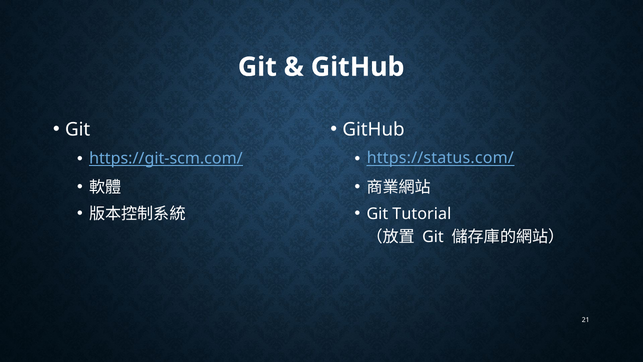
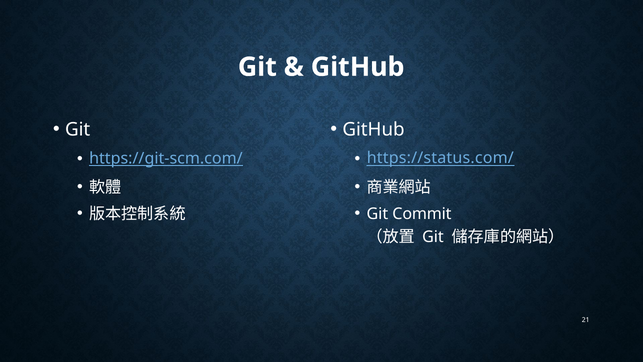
Tutorial: Tutorial -> Commit
